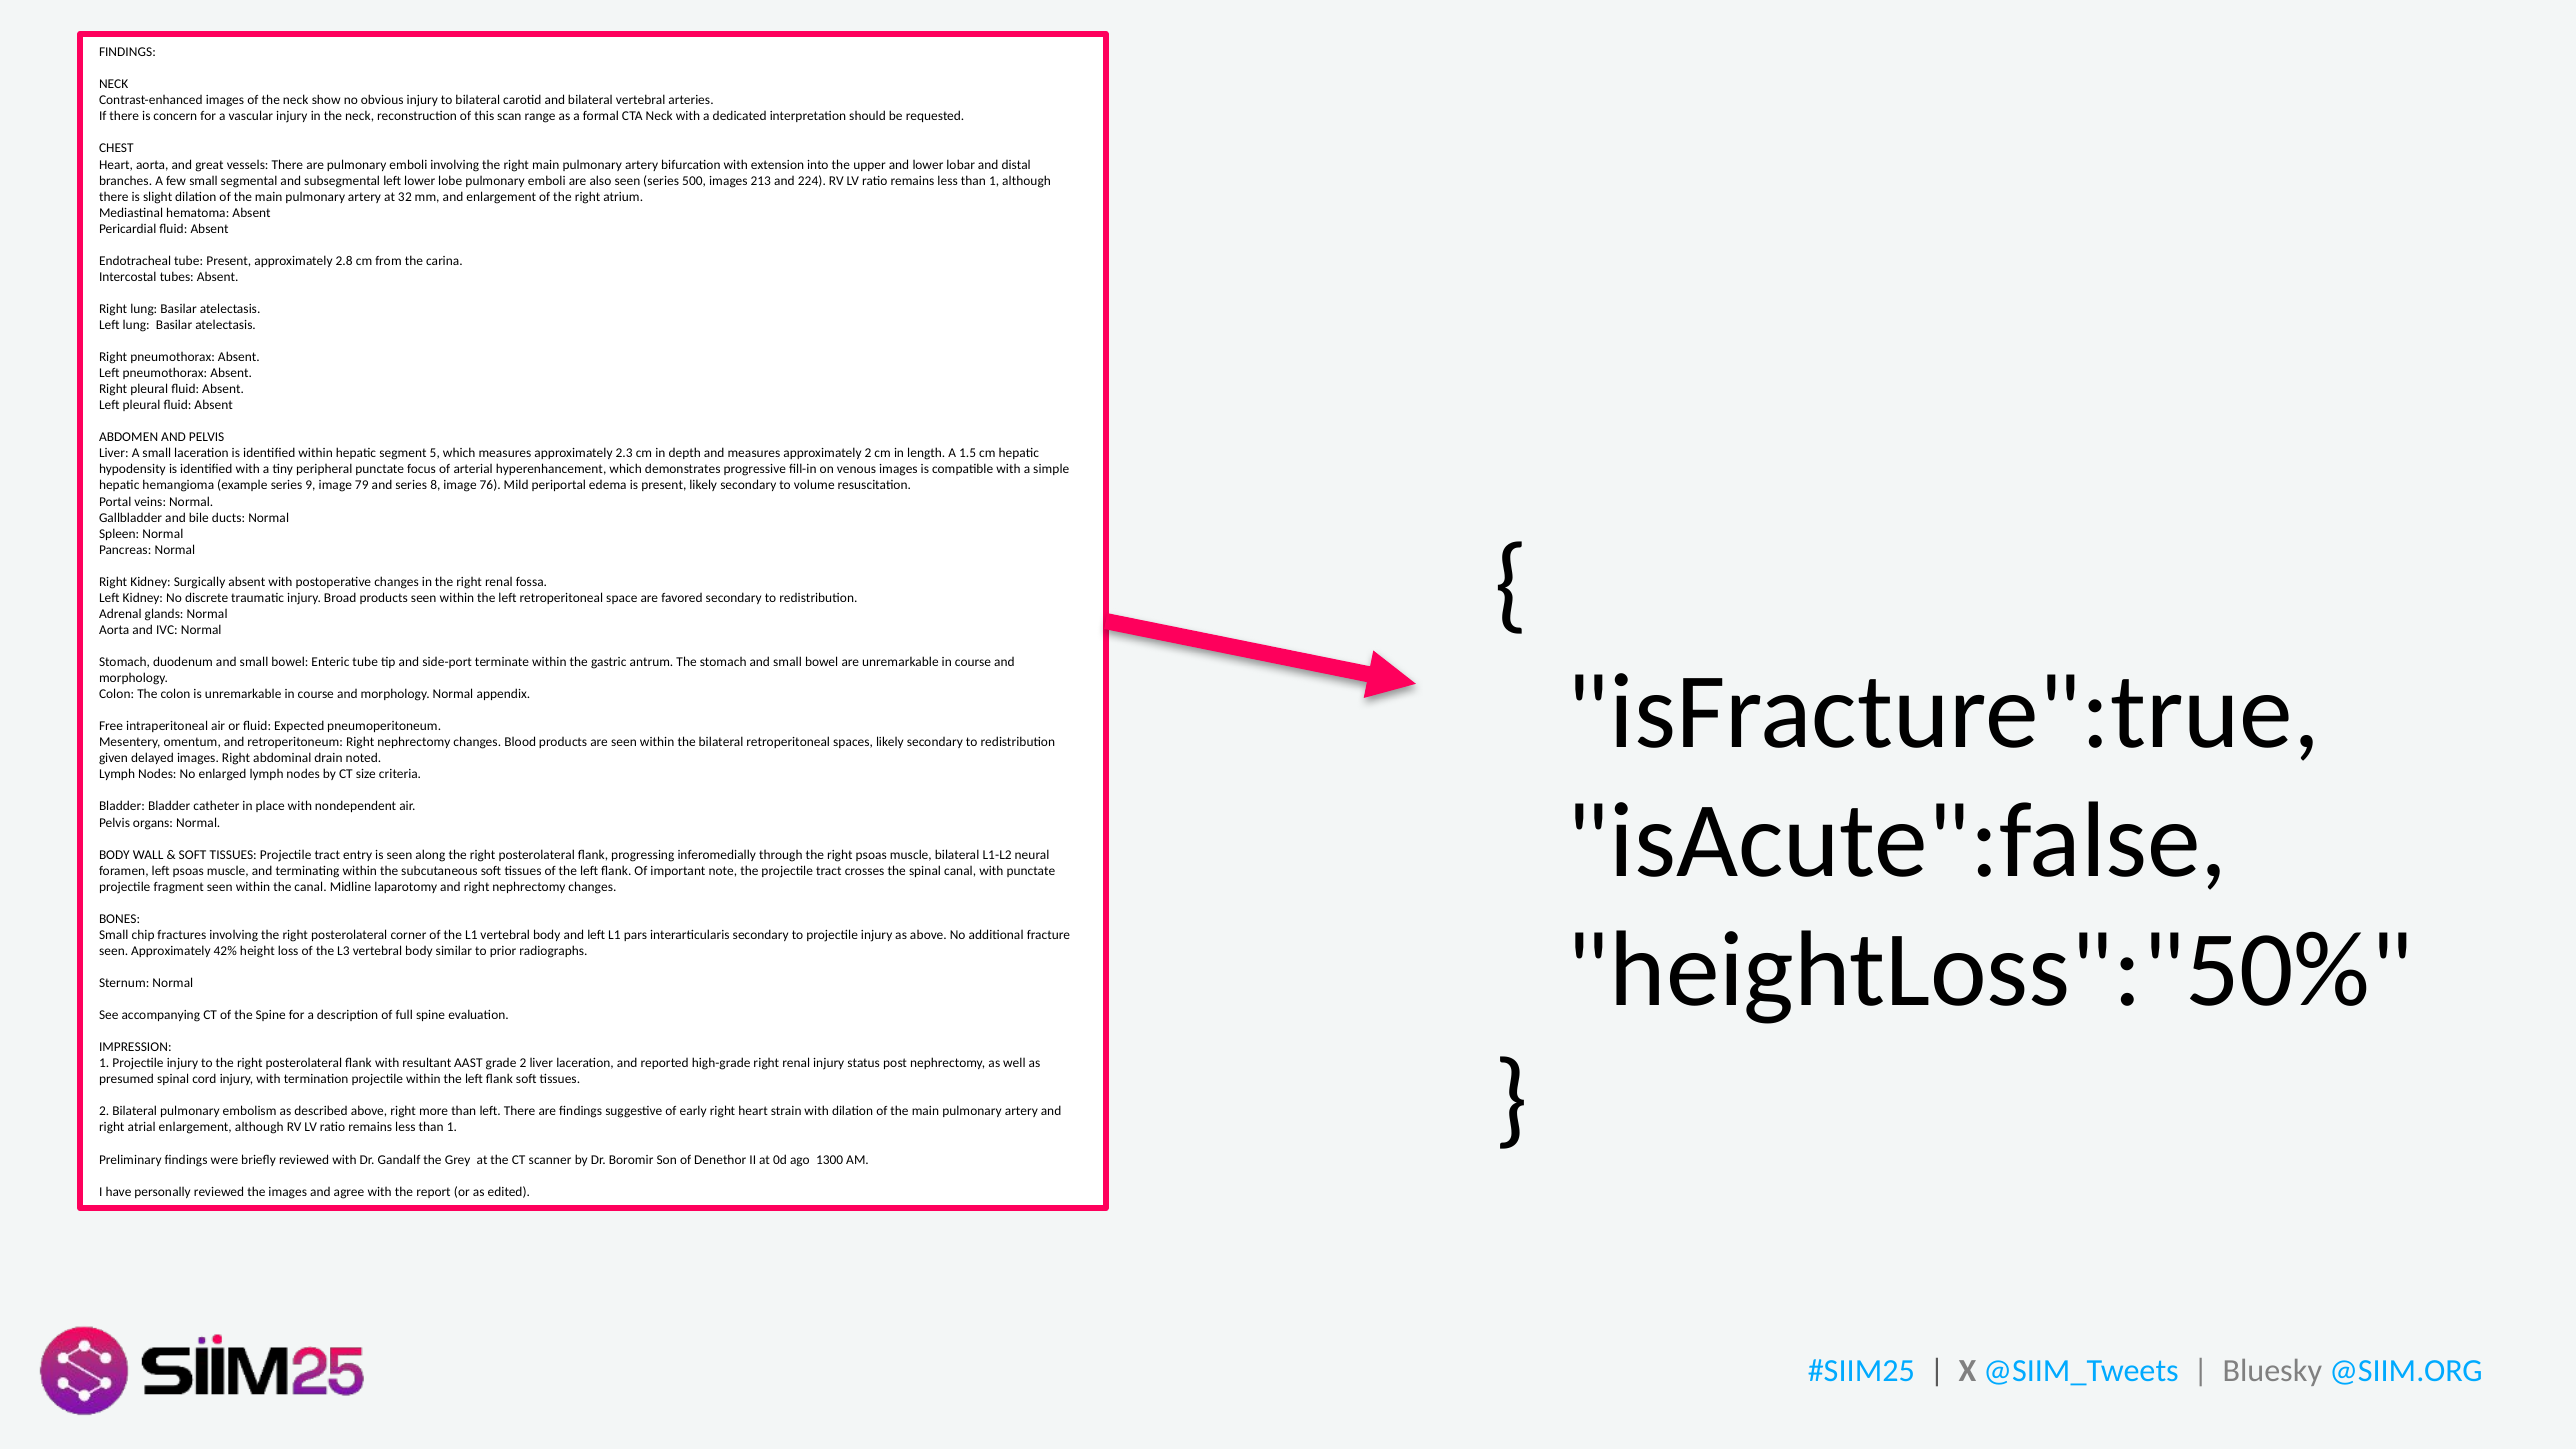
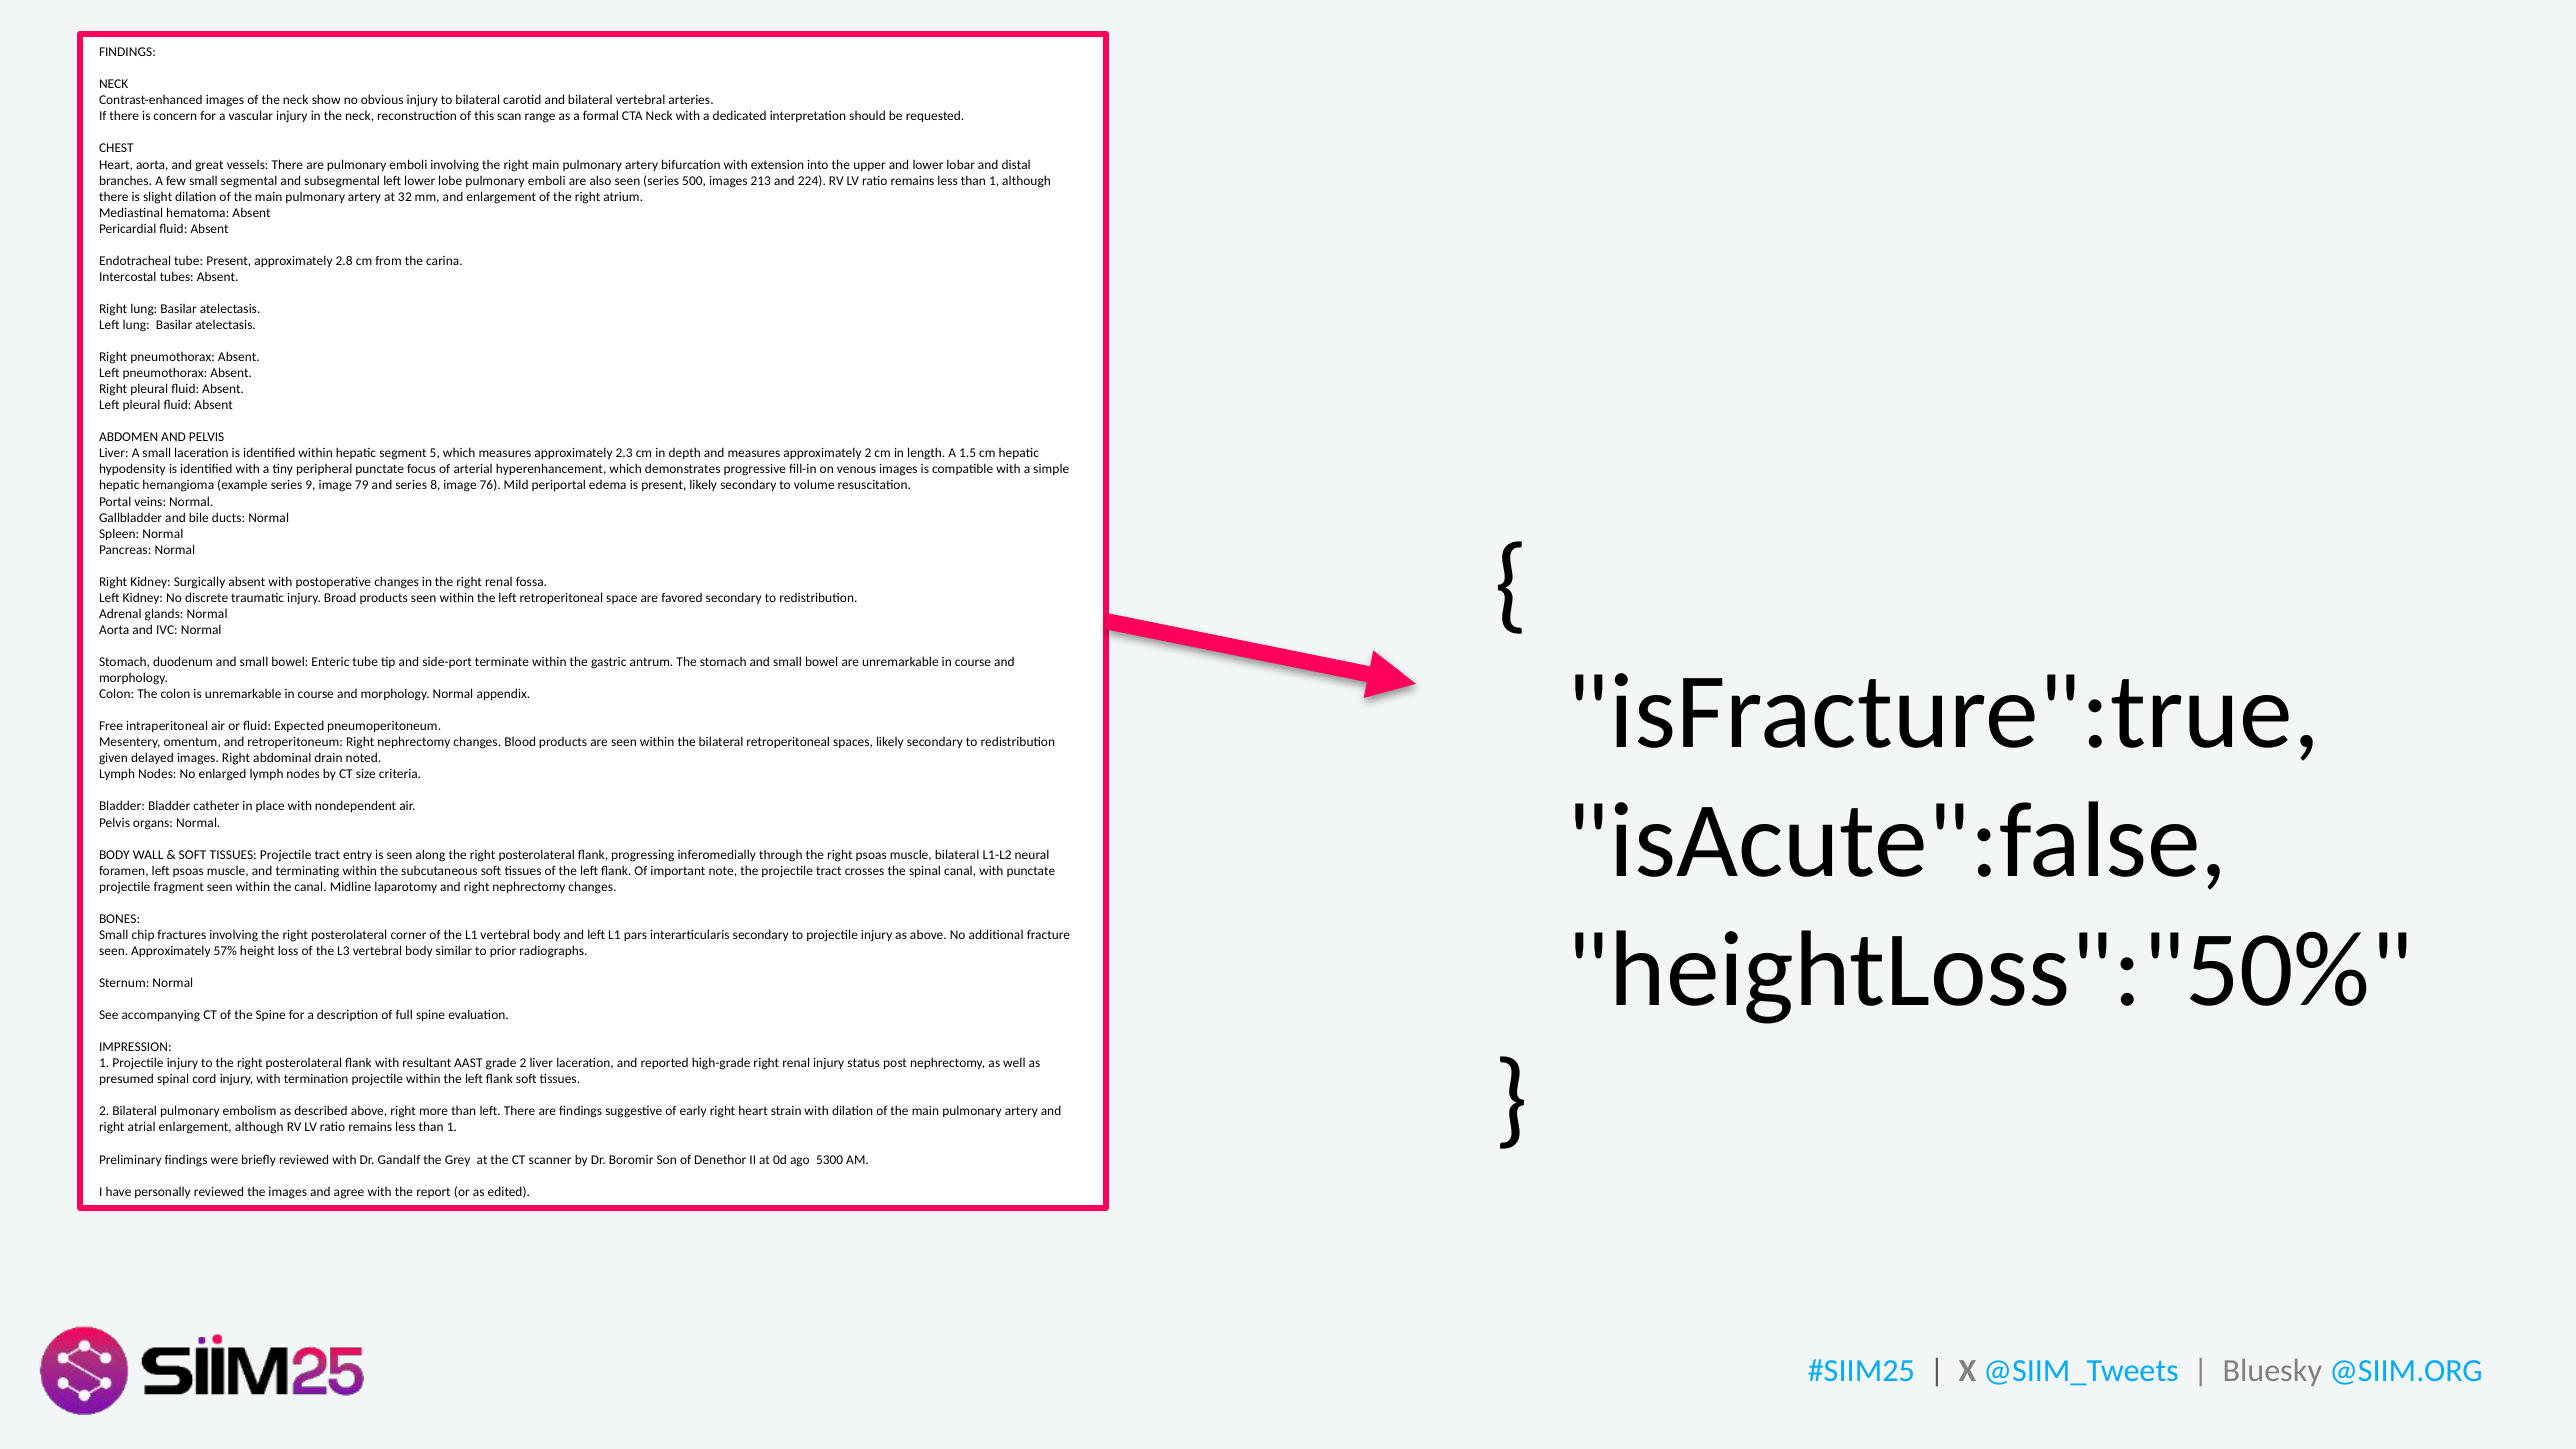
42%: 42% -> 57%
1300: 1300 -> 5300
